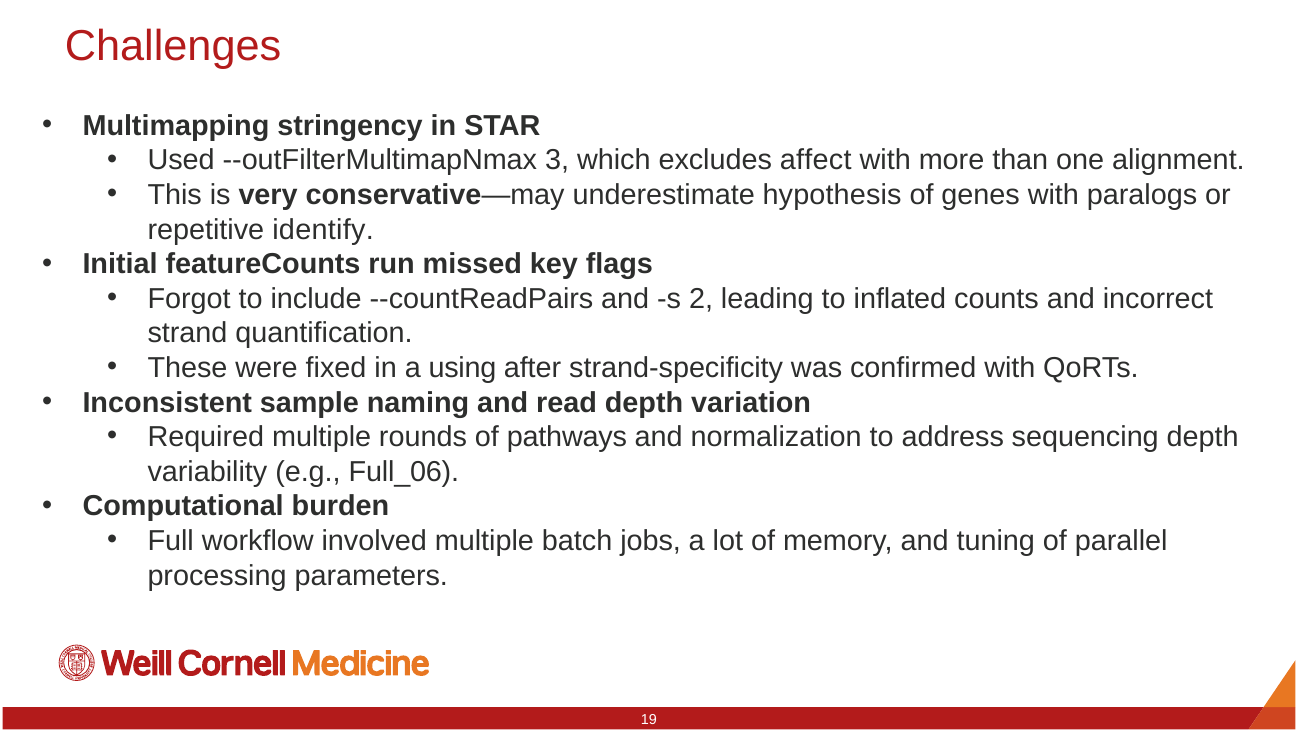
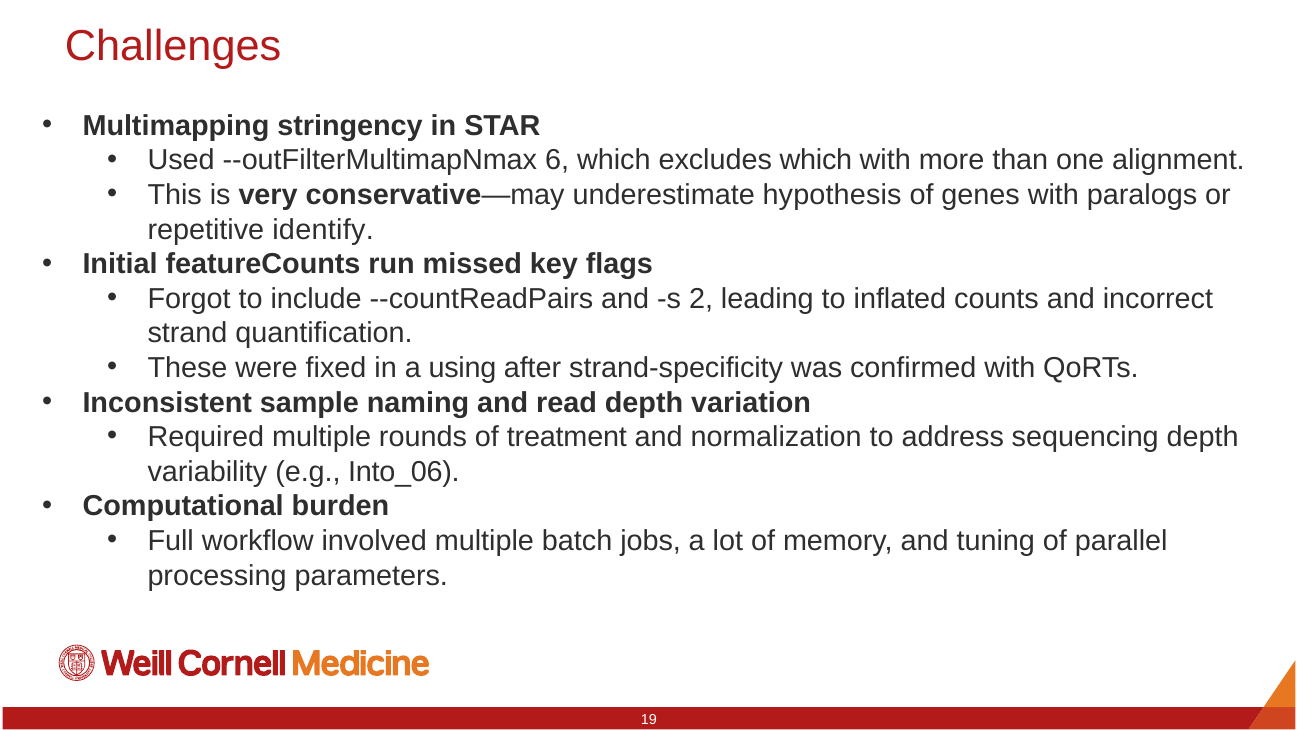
3: 3 -> 6
excludes affect: affect -> which
pathways: pathways -> treatment
Full_06: Full_06 -> Into_06
